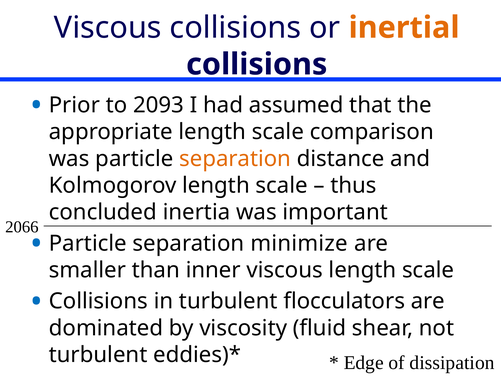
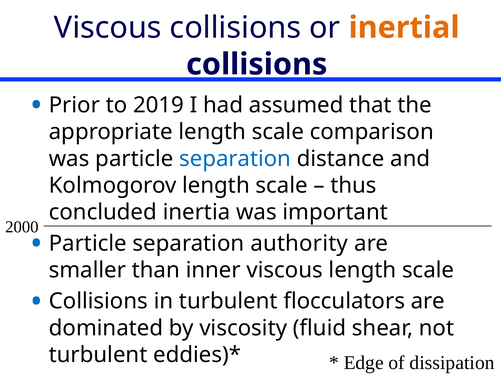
2093: 2093 -> 2019
separation at (235, 159) colour: orange -> blue
2066: 2066 -> 2000
minimize: minimize -> authority
